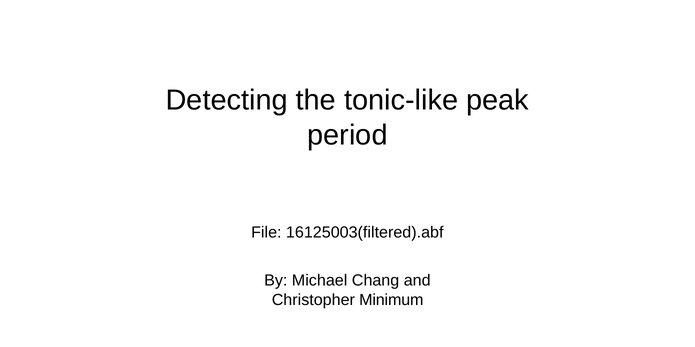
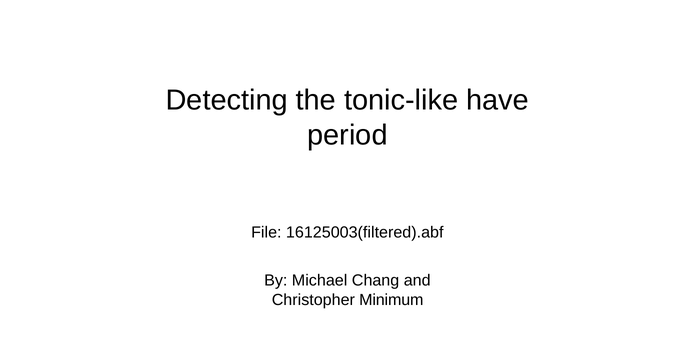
peak: peak -> have
